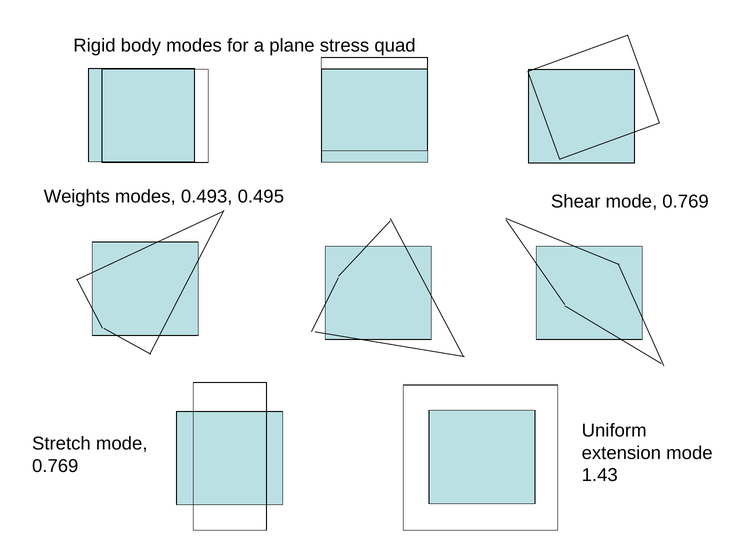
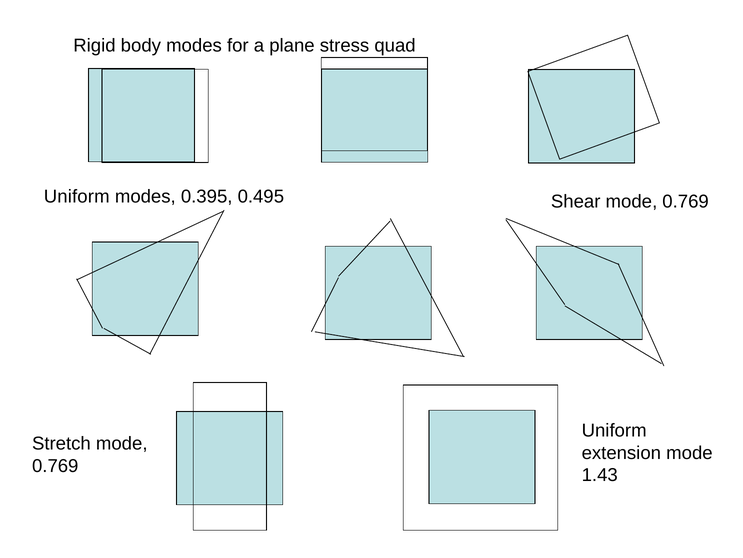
Weights at (77, 197): Weights -> Uniform
0.493: 0.493 -> 0.395
